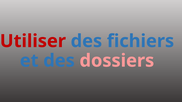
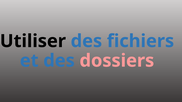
Utiliser colour: red -> black
